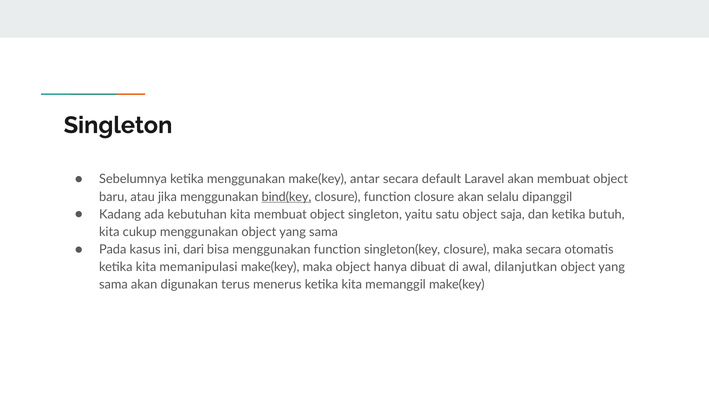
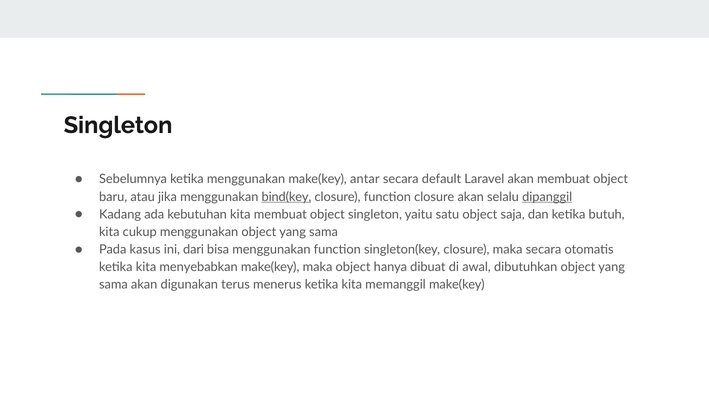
dipanggil underline: none -> present
memanipulasi: memanipulasi -> menyebabkan
dilanjutkan: dilanjutkan -> dibutuhkan
